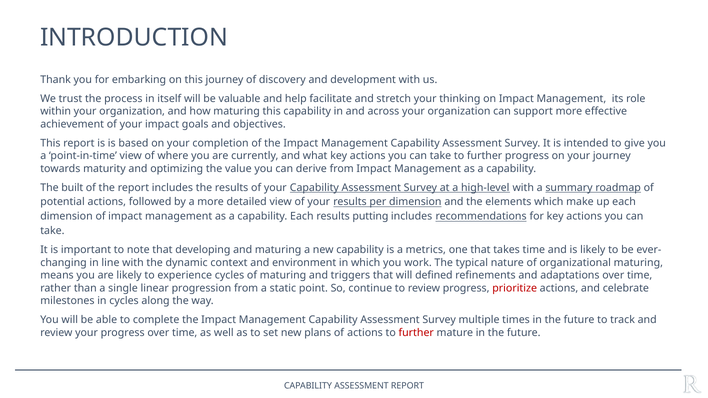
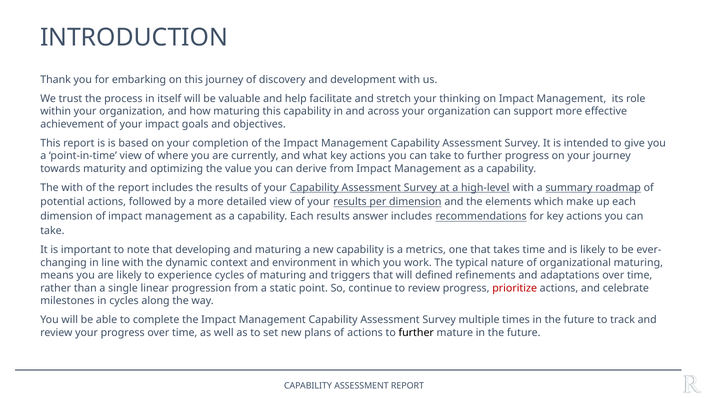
The built: built -> with
putting: putting -> answer
further at (416, 333) colour: red -> black
